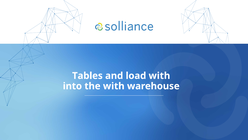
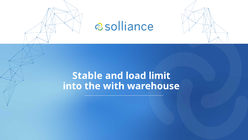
Tables: Tables -> Stable
load with: with -> limit
